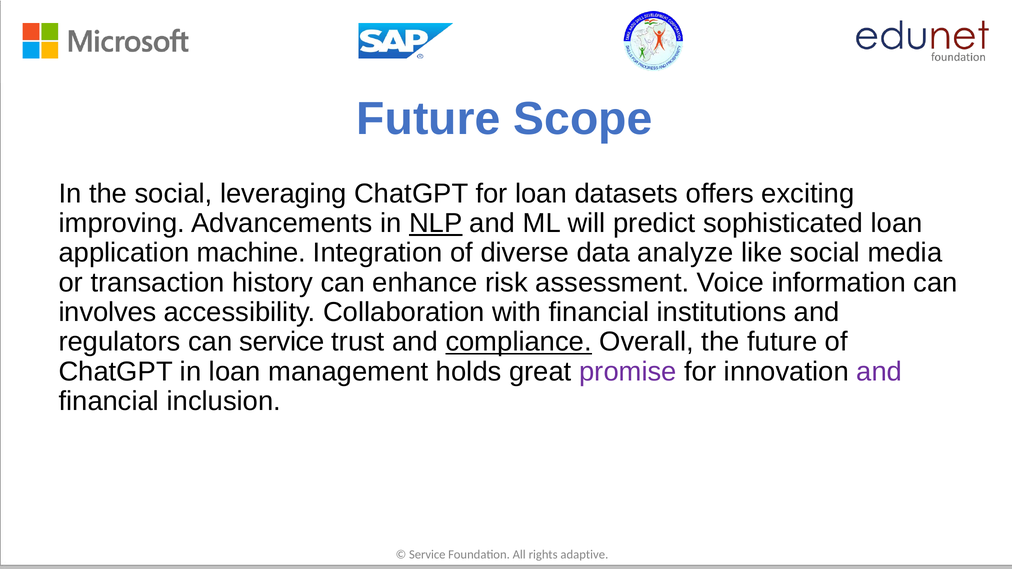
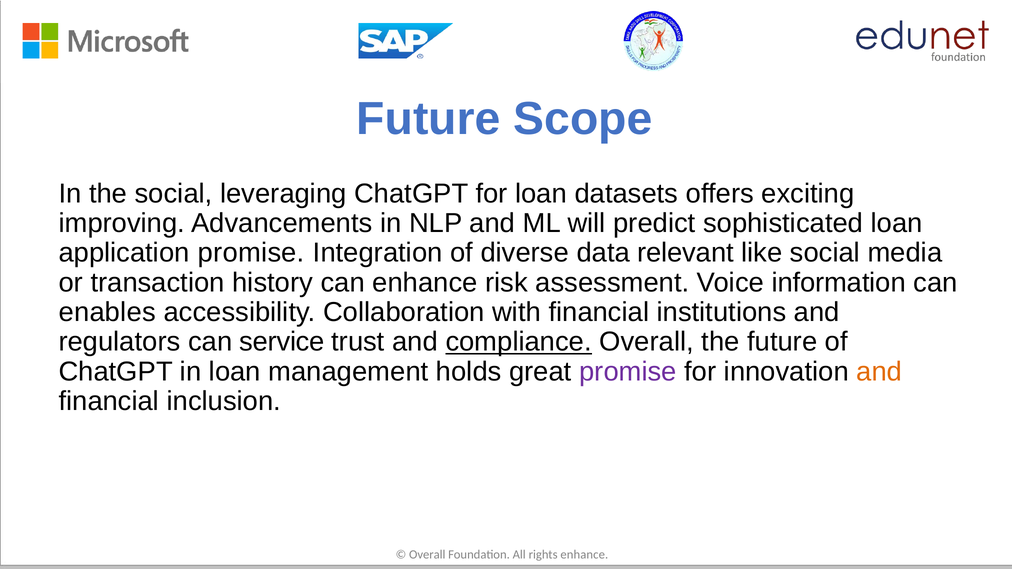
NLP underline: present -> none
application machine: machine -> promise
analyze: analyze -> relevant
involves: involves -> enables
and at (879, 372) colour: purple -> orange
Service at (427, 555): Service -> Overall
rights adaptive: adaptive -> enhance
